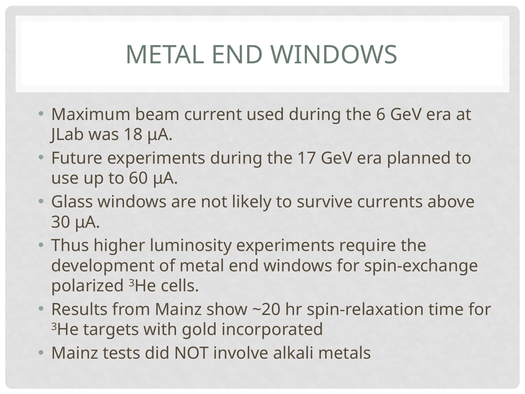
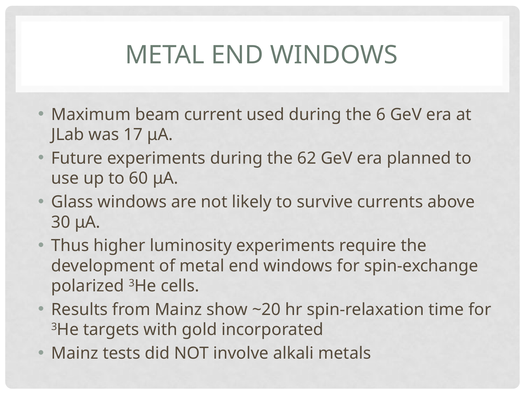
18: 18 -> 17
17: 17 -> 62
